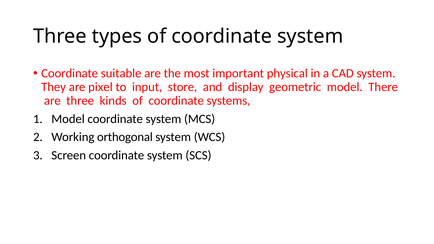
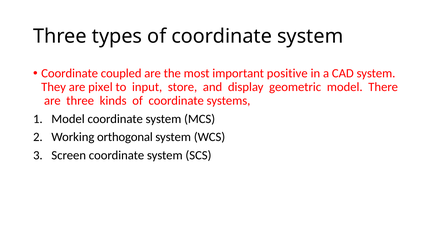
suitable: suitable -> coupled
physical: physical -> positive
